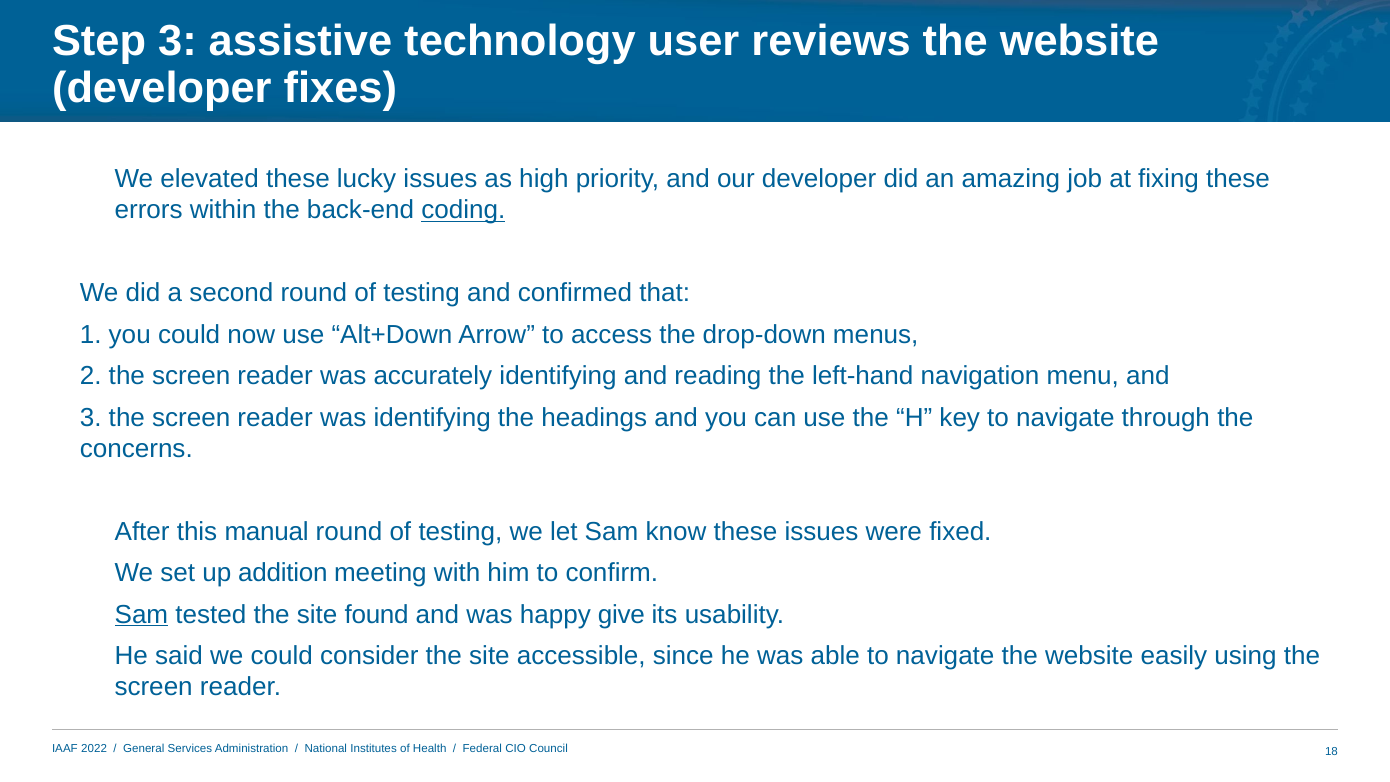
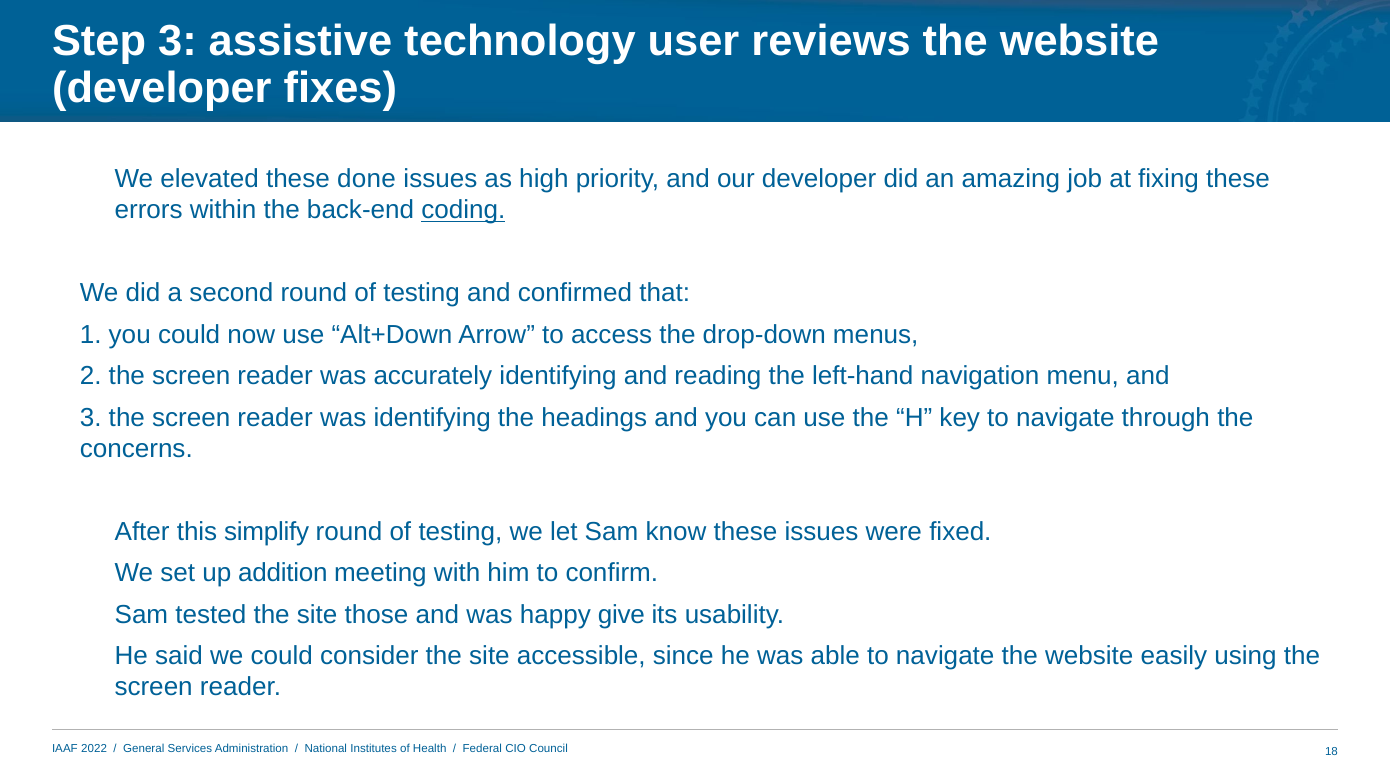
lucky: lucky -> done
manual: manual -> simplify
Sam at (141, 614) underline: present -> none
found: found -> those
